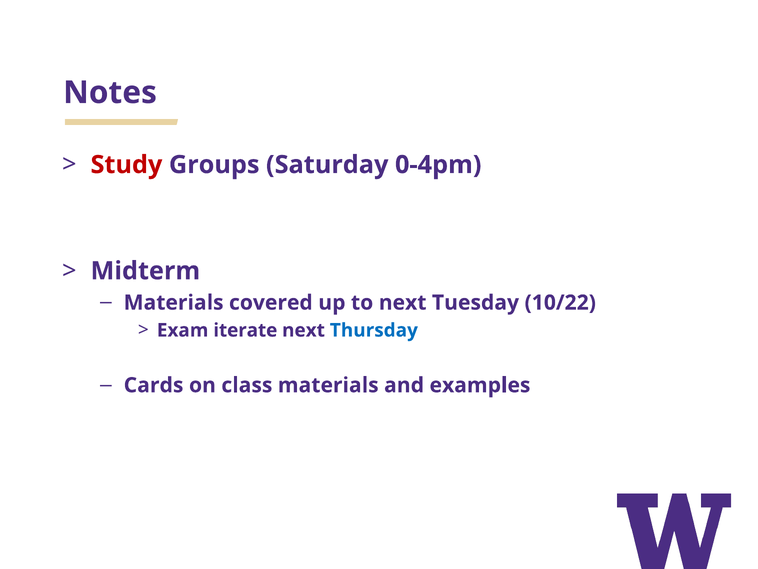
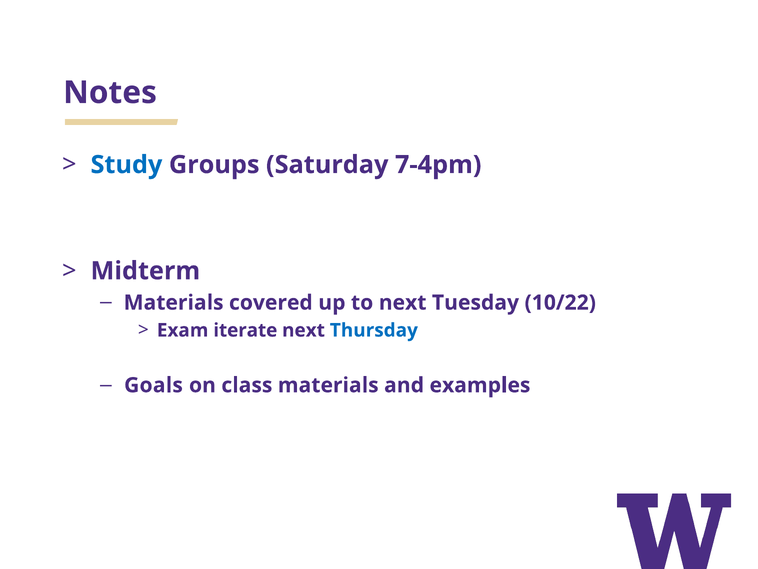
Study colour: red -> blue
0-4pm: 0-4pm -> 7-4pm
Cards: Cards -> Goals
